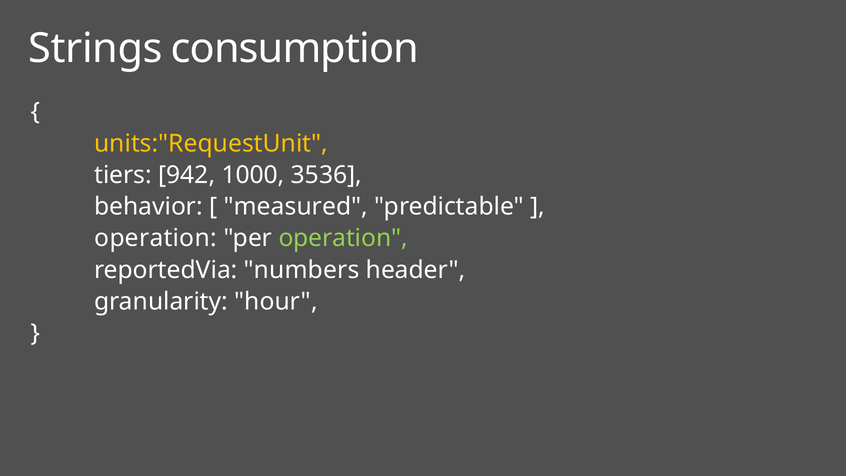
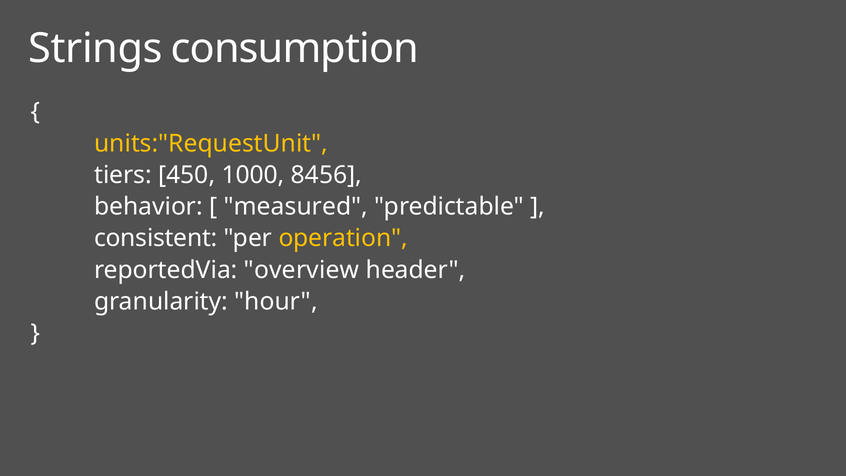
942: 942 -> 450
3536: 3536 -> 8456
operation at (156, 238): operation -> consistent
operation at (343, 238) colour: light green -> yellow
numbers: numbers -> overview
